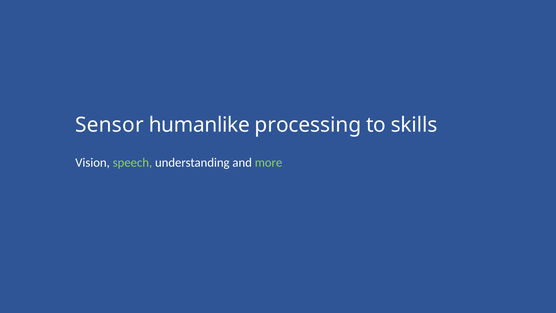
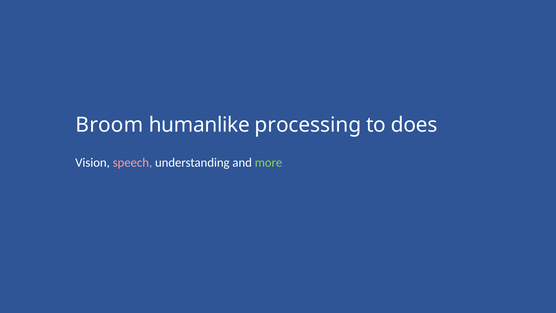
Sensor: Sensor -> Broom
skills: skills -> does
speech colour: light green -> pink
